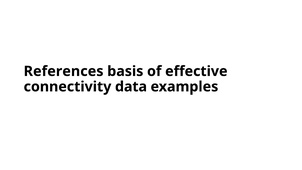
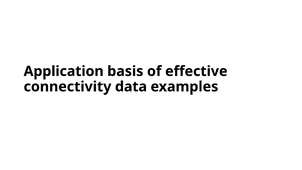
References: References -> Application
